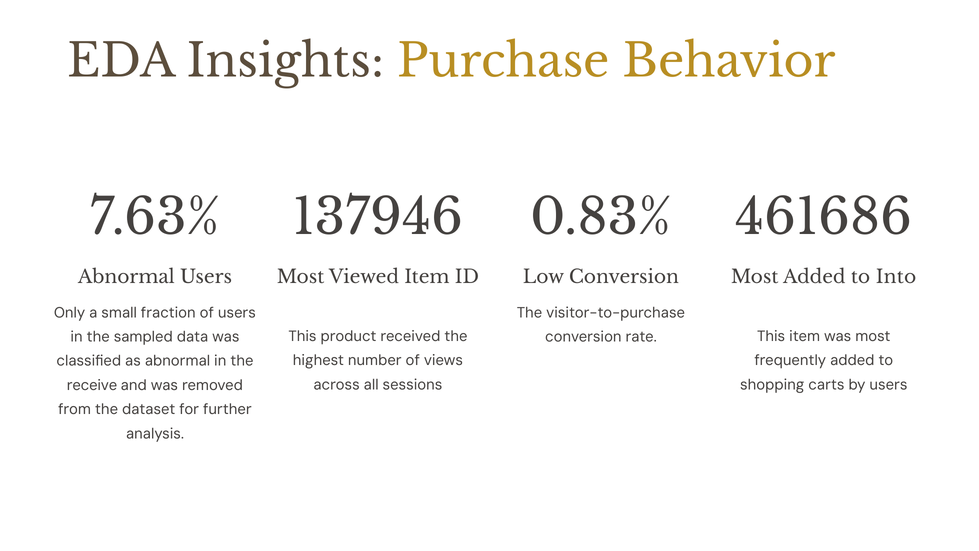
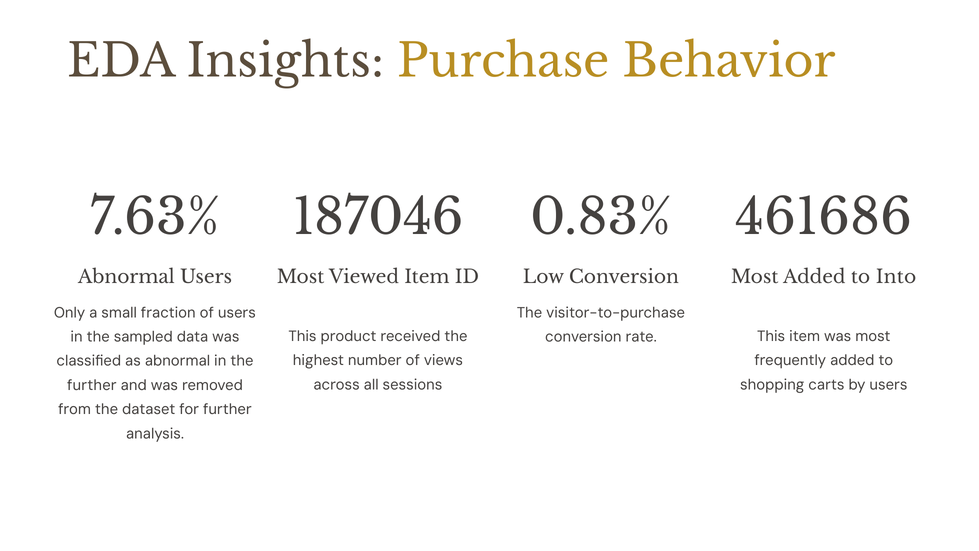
137946: 137946 -> 187046
receive at (92, 385): receive -> further
